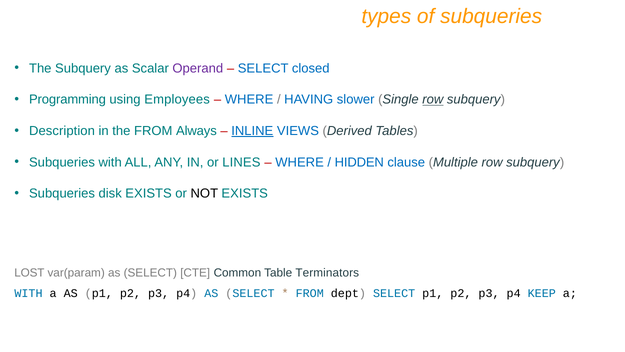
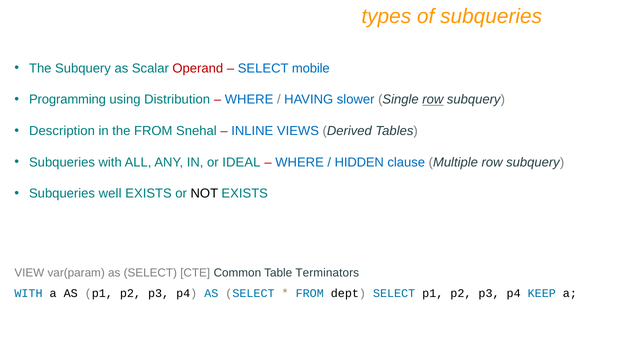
Operand colour: purple -> red
closed: closed -> mobile
Employees: Employees -> Distribution
Always: Always -> Snehal
INLINE underline: present -> none
LINES: LINES -> IDEAL
disk: disk -> well
LOST: LOST -> VIEW
